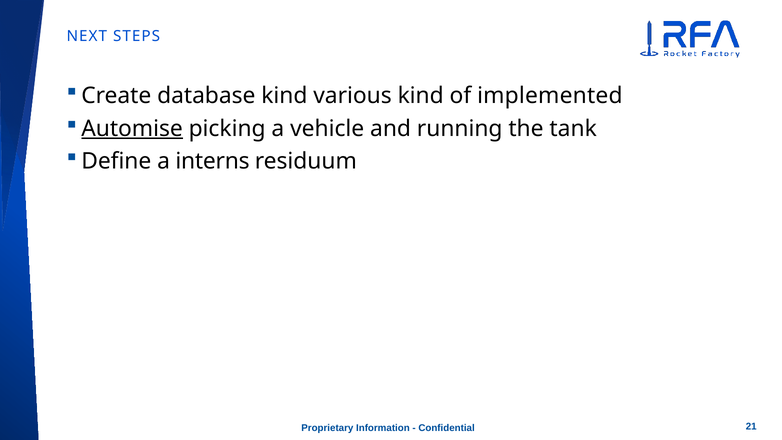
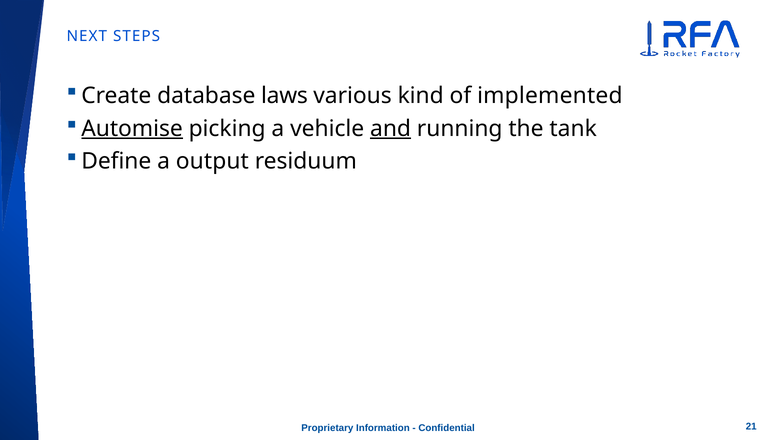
database kind: kind -> laws
and underline: none -> present
interns: interns -> output
